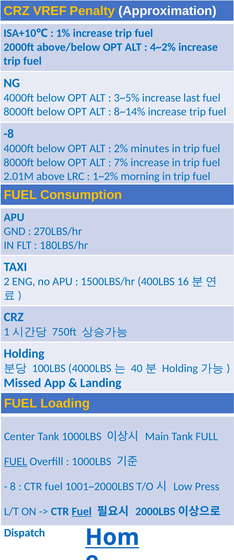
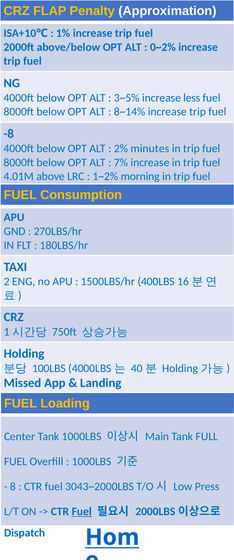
VREF: VREF -> FLAP
4~2%: 4~2% -> 0~2%
last: last -> less
2.01M: 2.01M -> 4.01M
FUEL at (16, 461) underline: present -> none
1001~2000LBS: 1001~2000LBS -> 3043~2000LBS
